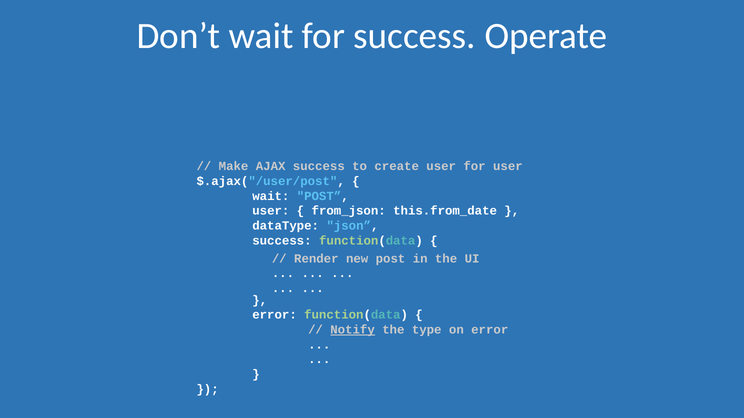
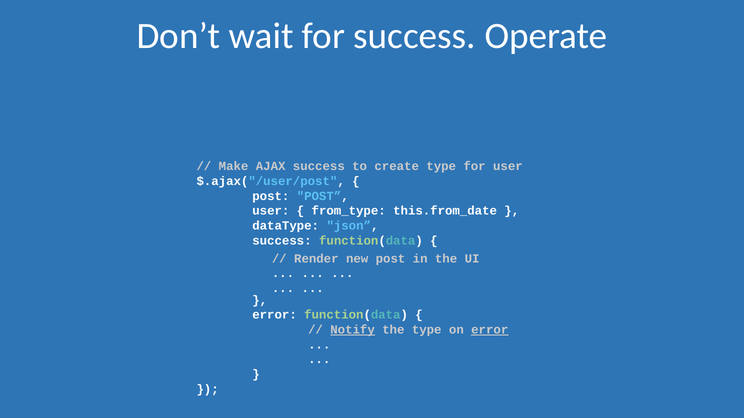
create user: user -> type
wait at (271, 196): wait -> post
from_json: from_json -> from_type
error at (490, 330) underline: none -> present
